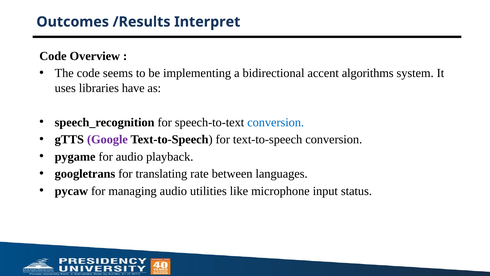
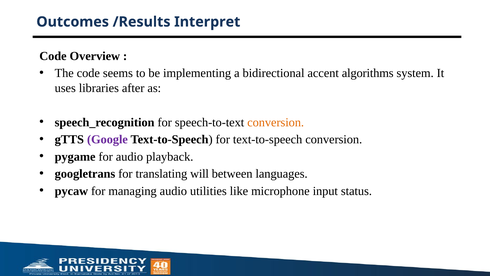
have: have -> after
conversion at (276, 122) colour: blue -> orange
rate: rate -> will
